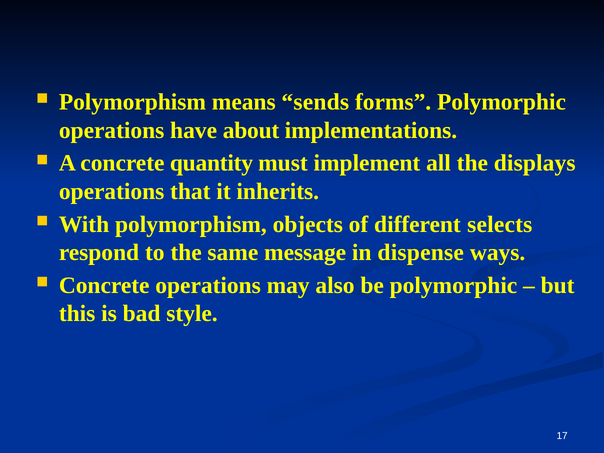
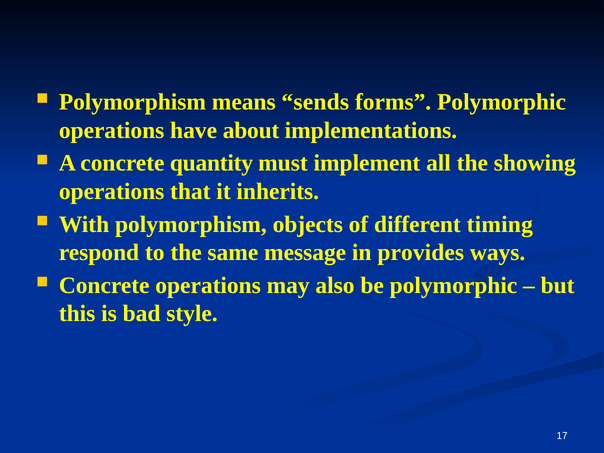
displays: displays -> showing
selects: selects -> timing
dispense: dispense -> provides
